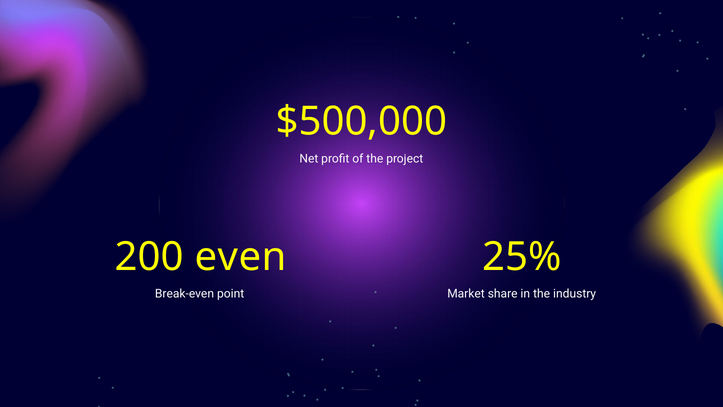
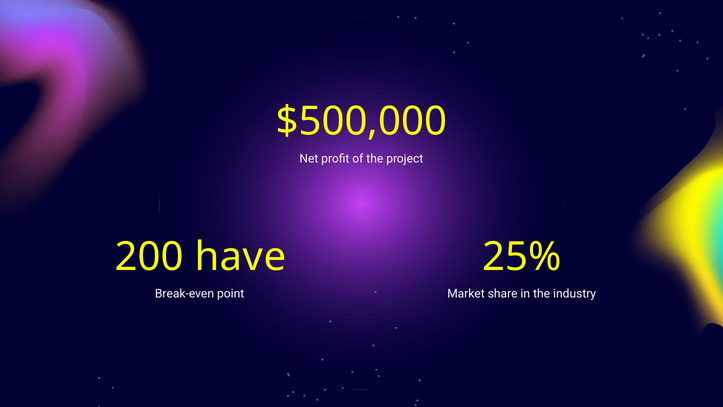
even: even -> have
